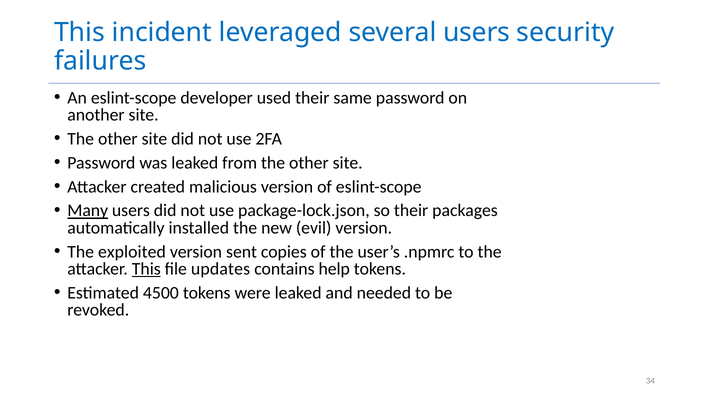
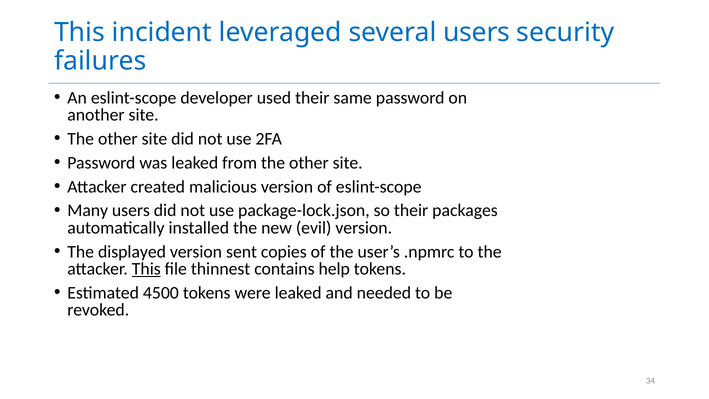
Many underline: present -> none
exploited: exploited -> displayed
updates: updates -> thinnest
